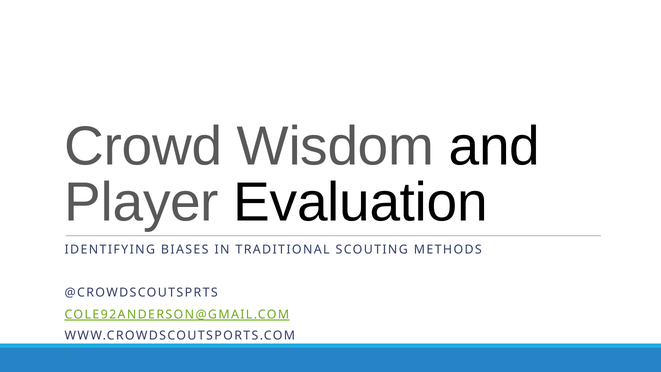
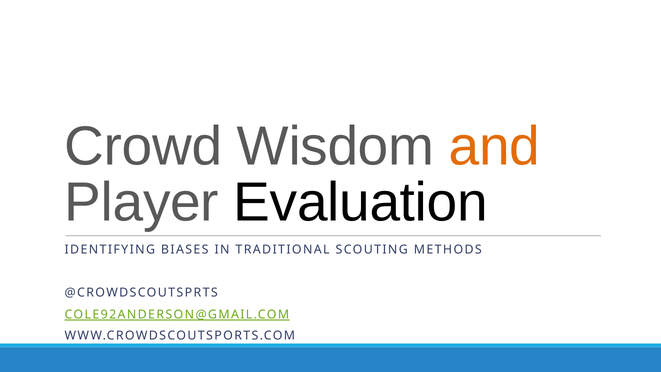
and colour: black -> orange
